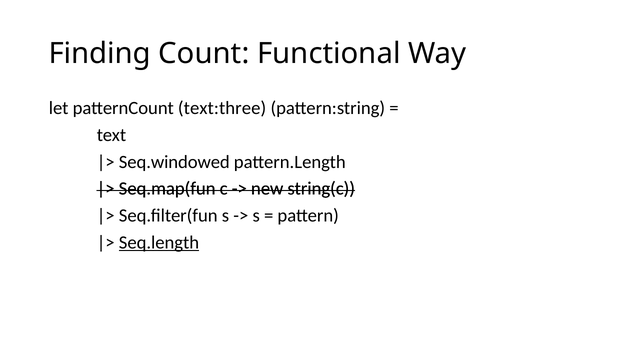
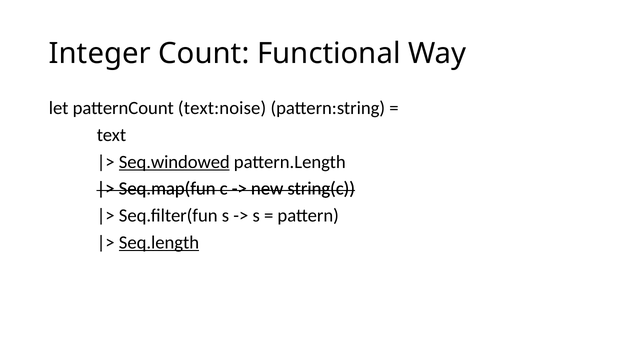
Finding: Finding -> Integer
text:three: text:three -> text:noise
Seq.windowed underline: none -> present
